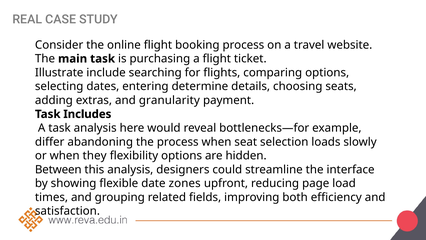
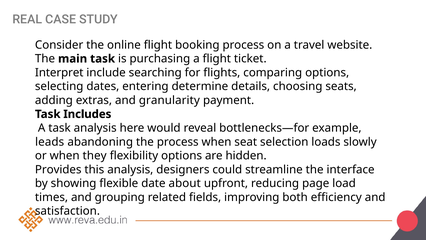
Illustrate: Illustrate -> Interpret
differ: differ -> leads
Between: Between -> Provides
zones: zones -> about
